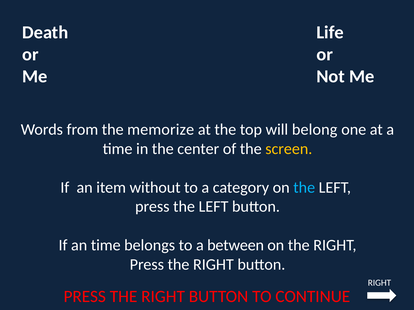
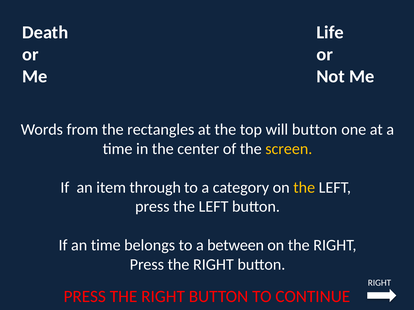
memorize: memorize -> rectangles
will belong: belong -> button
without: without -> through
the at (304, 188) colour: light blue -> yellow
